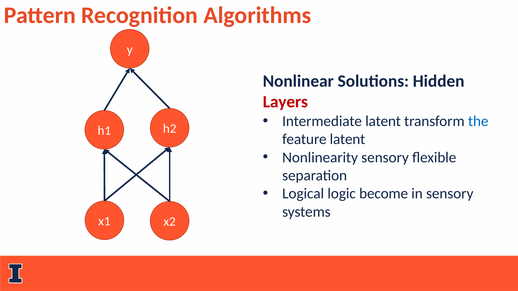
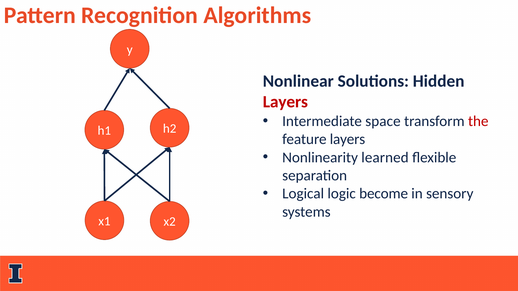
Intermediate latent: latent -> space
the colour: blue -> red
feature latent: latent -> layers
Nonlinearity sensory: sensory -> learned
